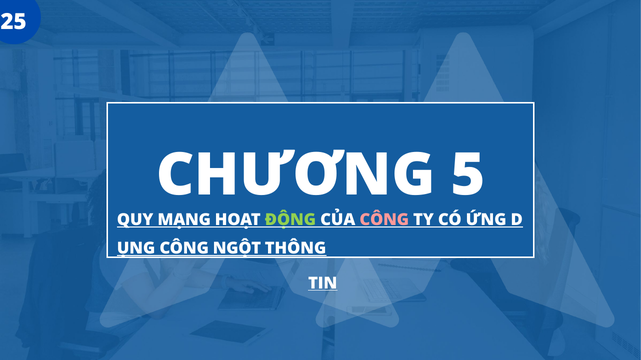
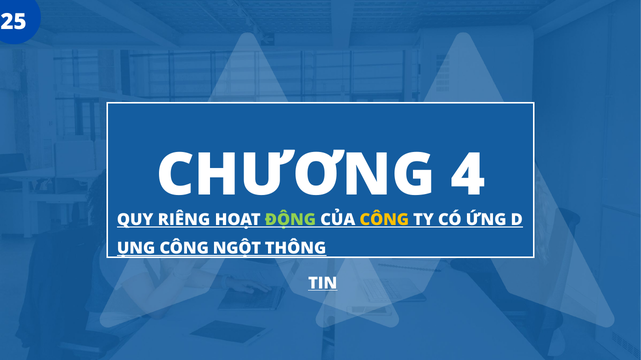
5: 5 -> 4
MẠNG: MẠNG -> RIÊNG
CÔNG at (384, 220) colour: pink -> yellow
